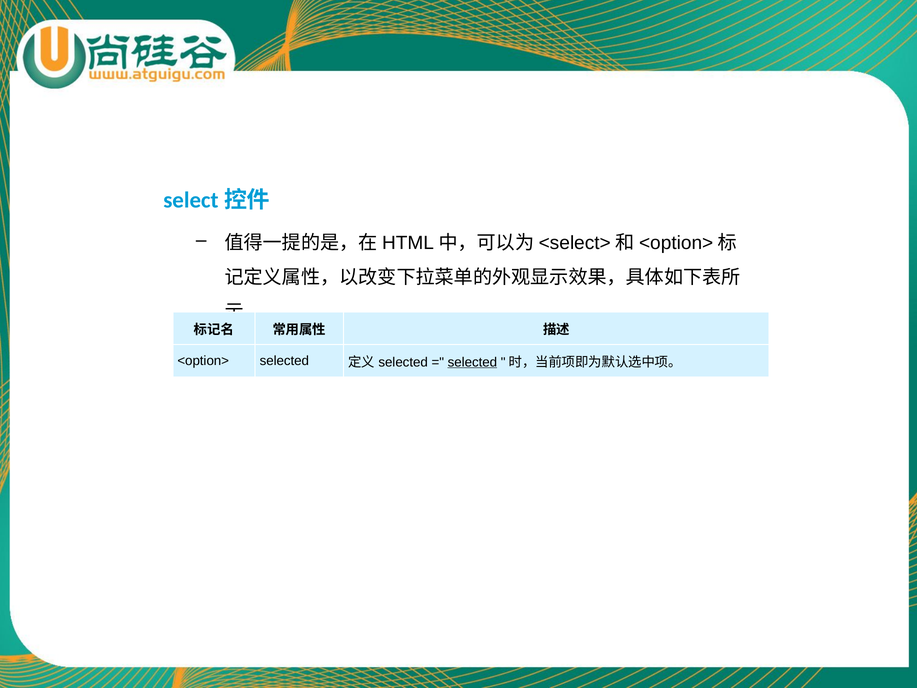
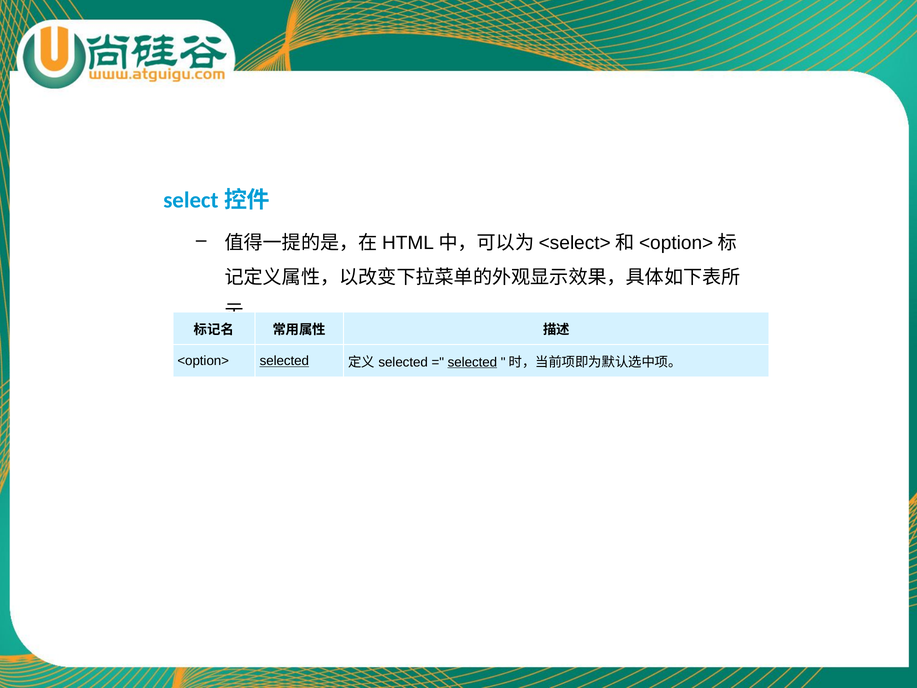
selected at (284, 361) underline: none -> present
